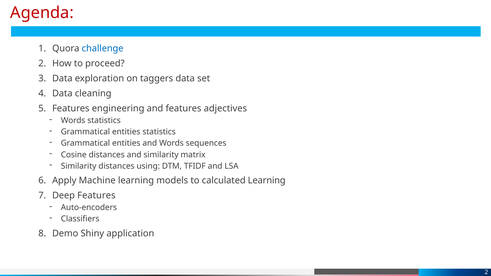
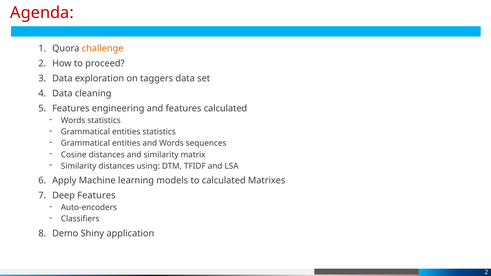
challenge colour: blue -> orange
features adjectives: adjectives -> calculated
calculated Learning: Learning -> Matrixes
